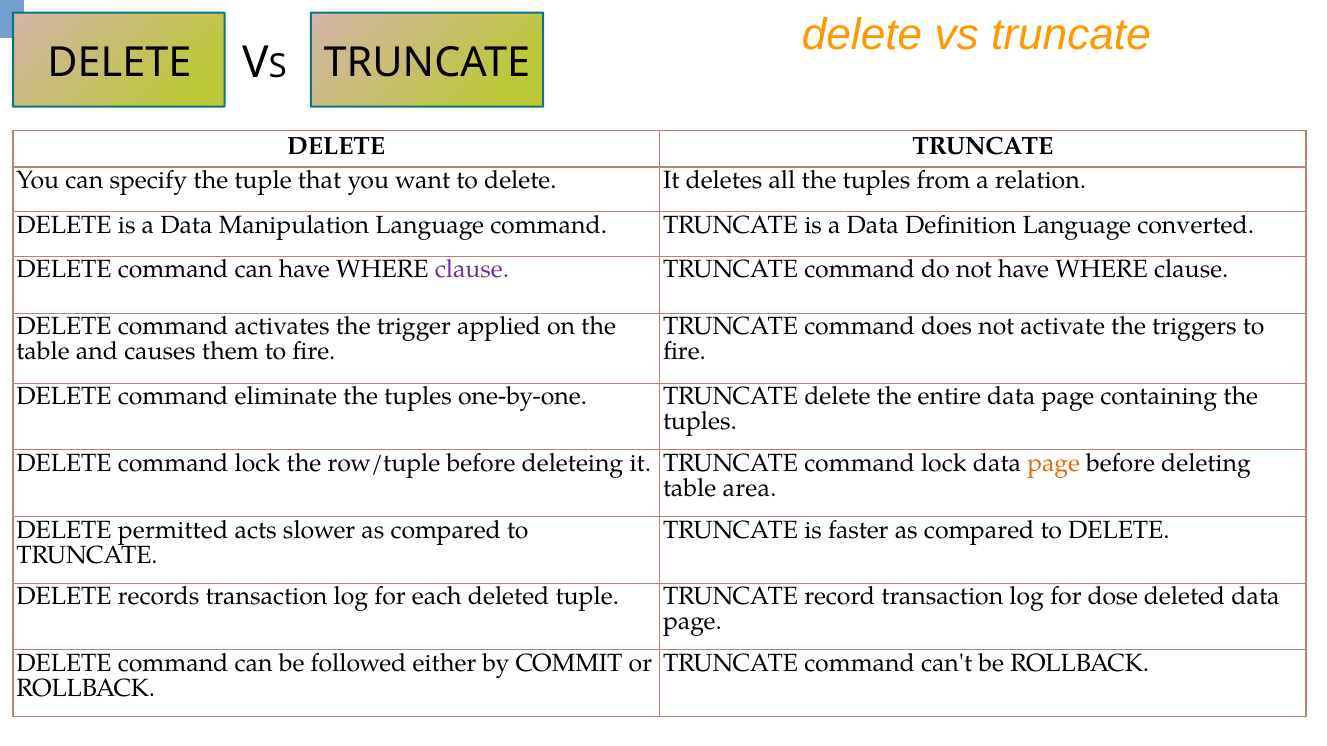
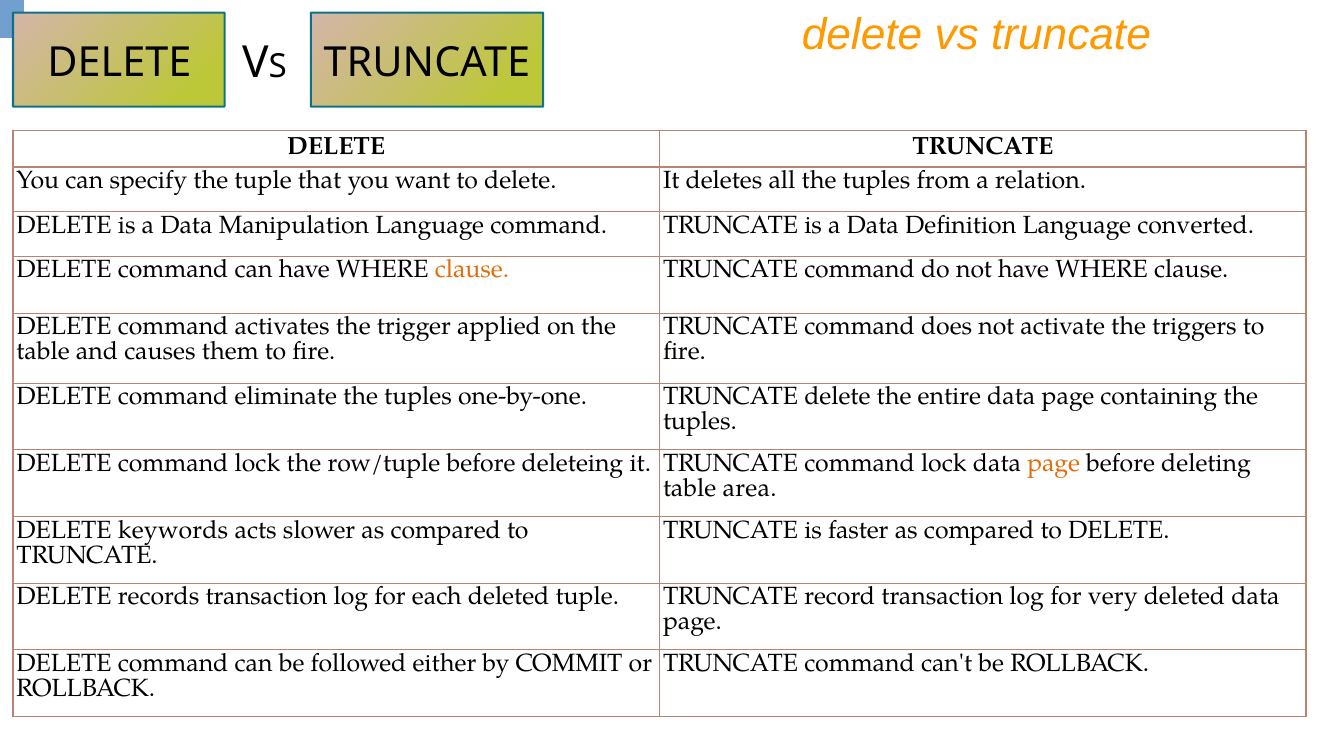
clause at (472, 270) colour: purple -> orange
permitted: permitted -> keywords
dose: dose -> very
